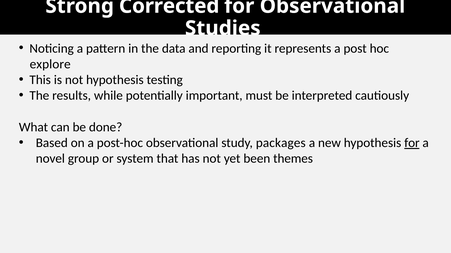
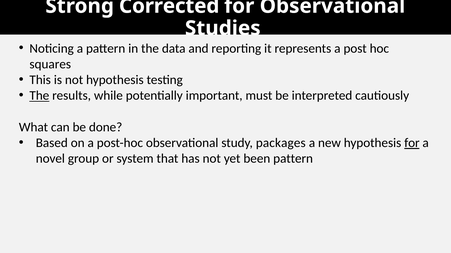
explore: explore -> squares
The at (39, 96) underline: none -> present
been themes: themes -> pattern
